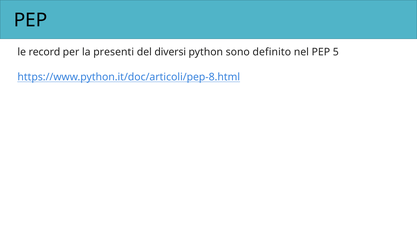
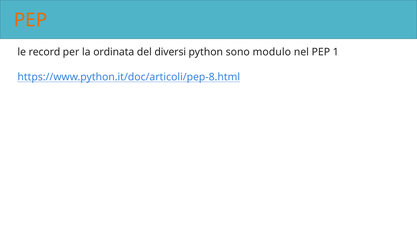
PEP at (31, 20) colour: black -> orange
presenti: presenti -> ordinata
definito: definito -> modulo
5: 5 -> 1
